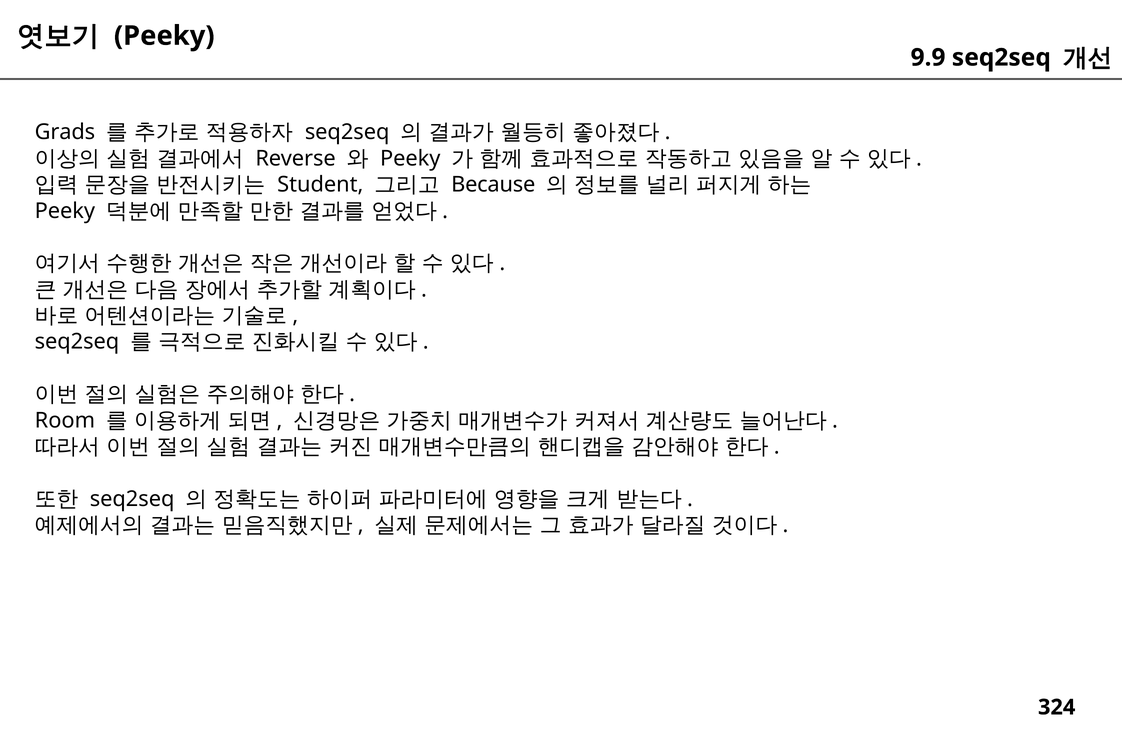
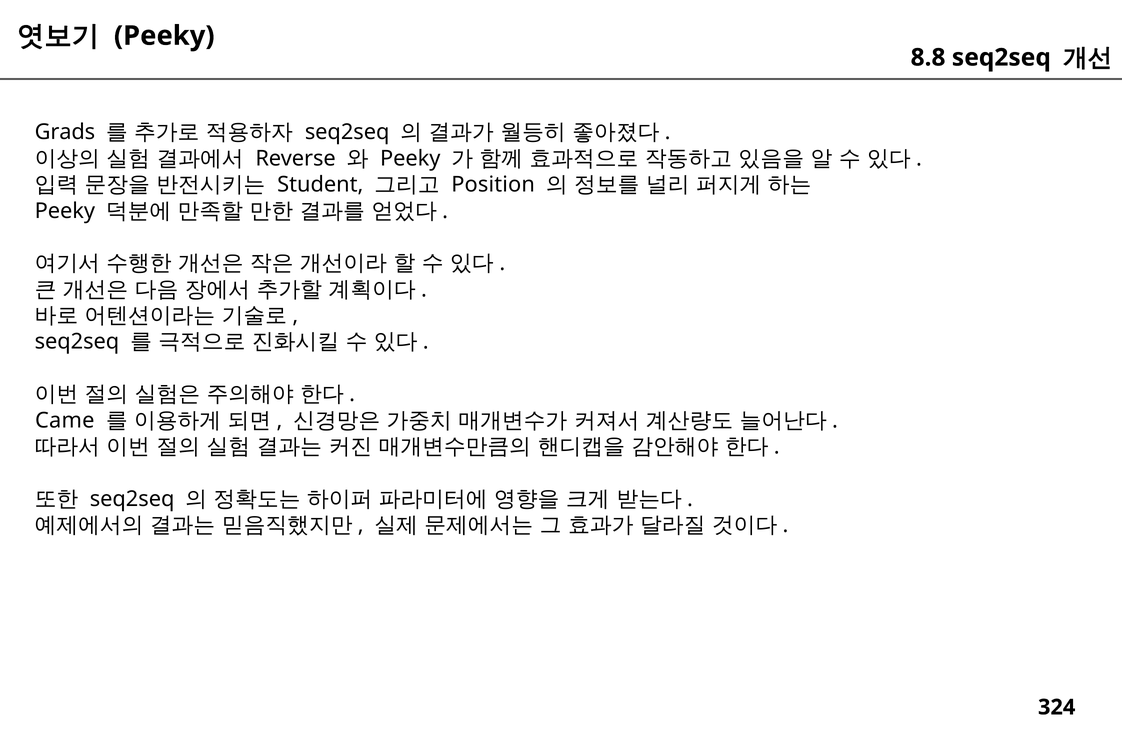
9.9: 9.9 -> 8.8
Because: Because -> Position
Room: Room -> Came
